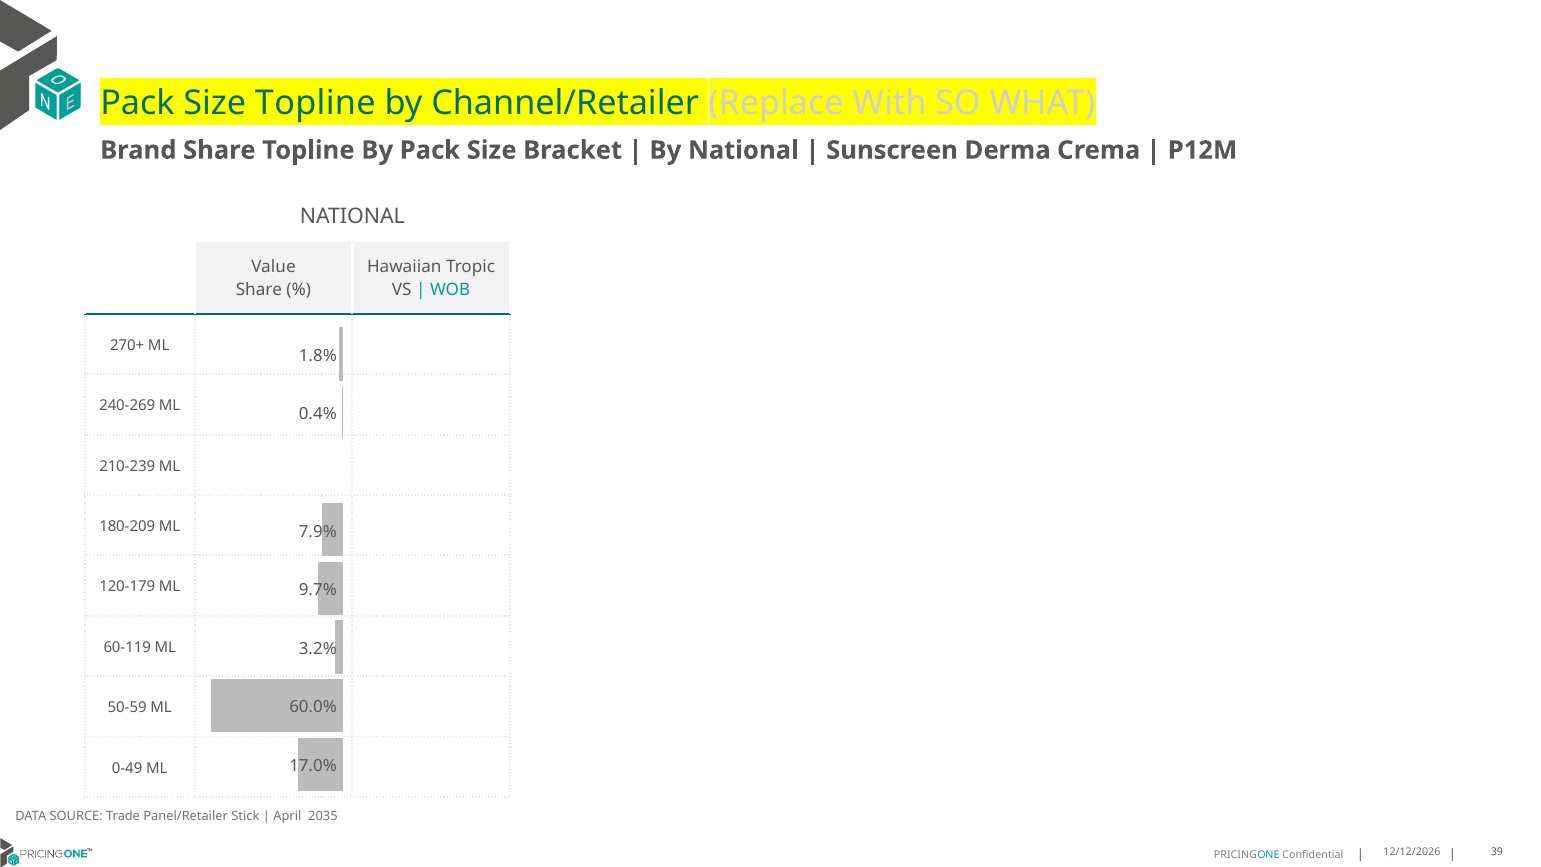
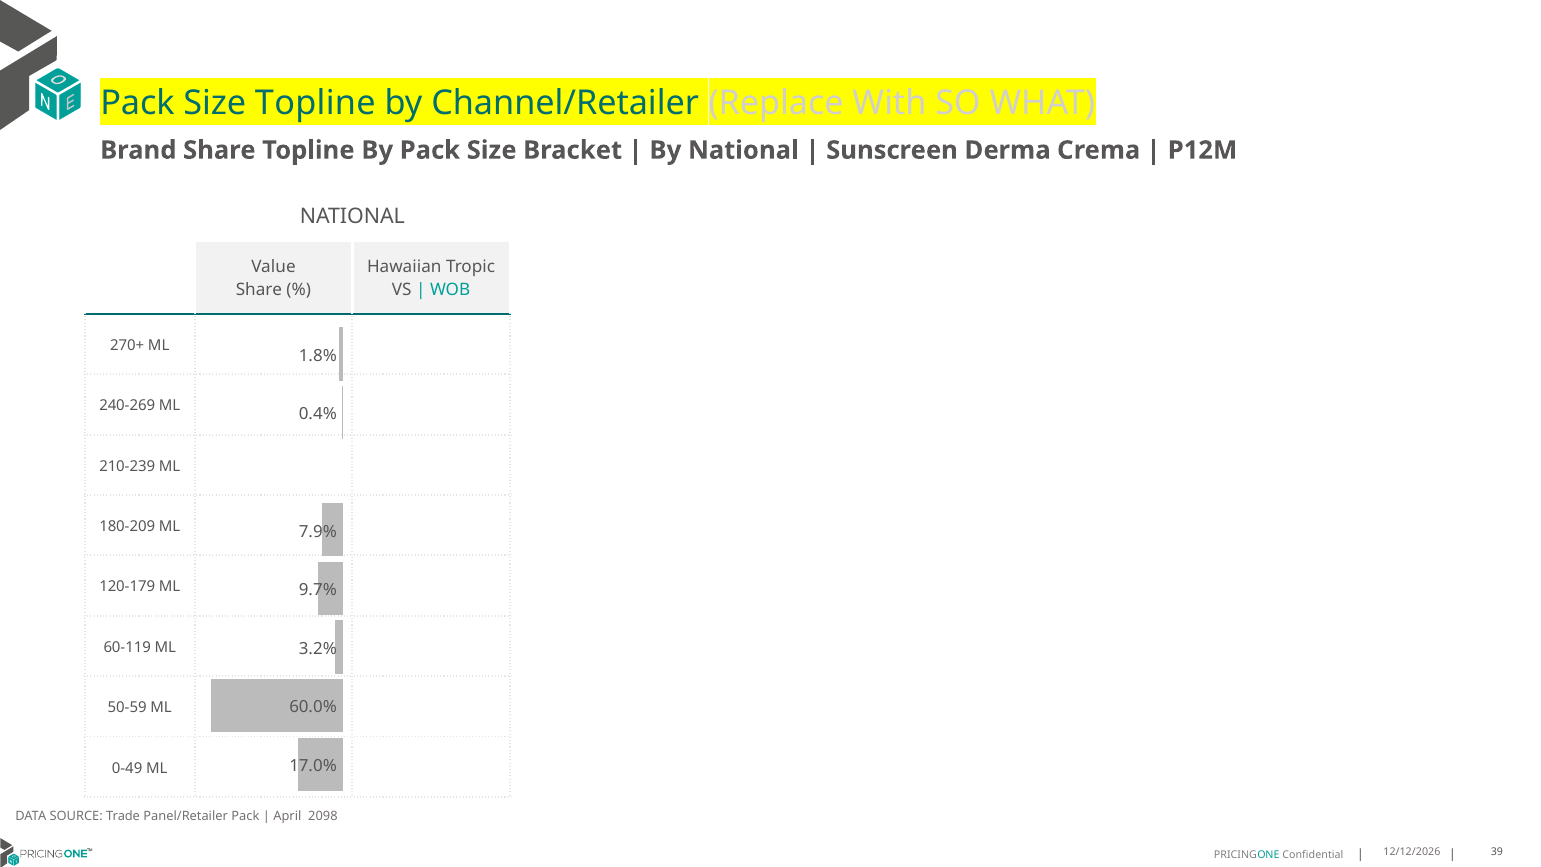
Panel/Retailer Stick: Stick -> Pack
2035: 2035 -> 2098
